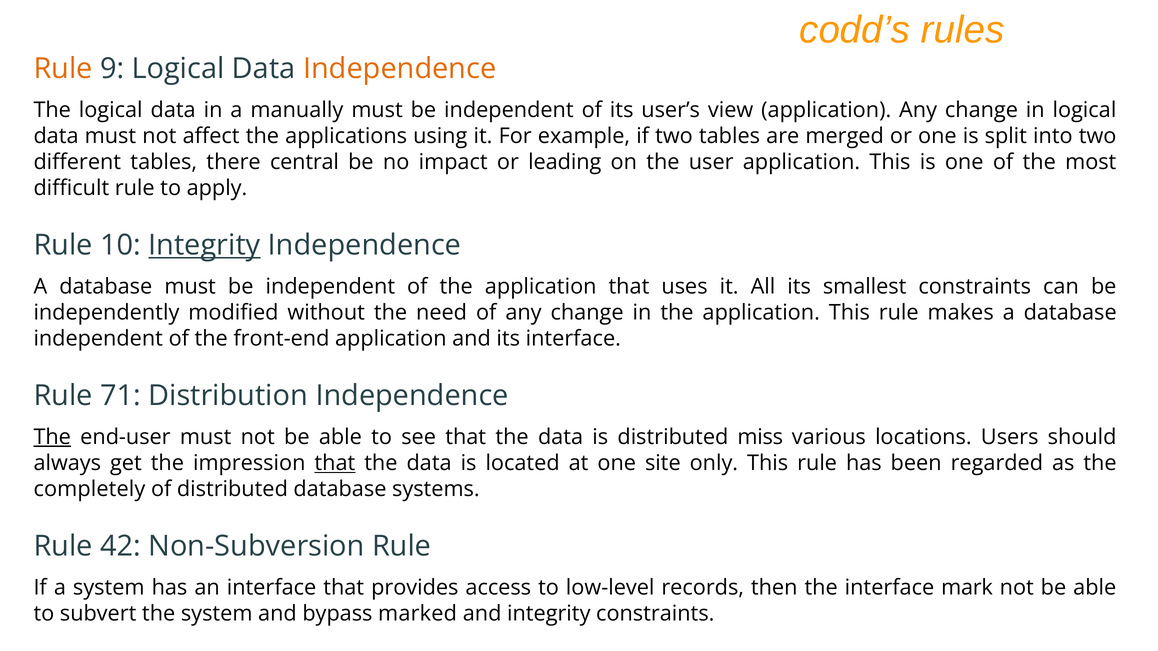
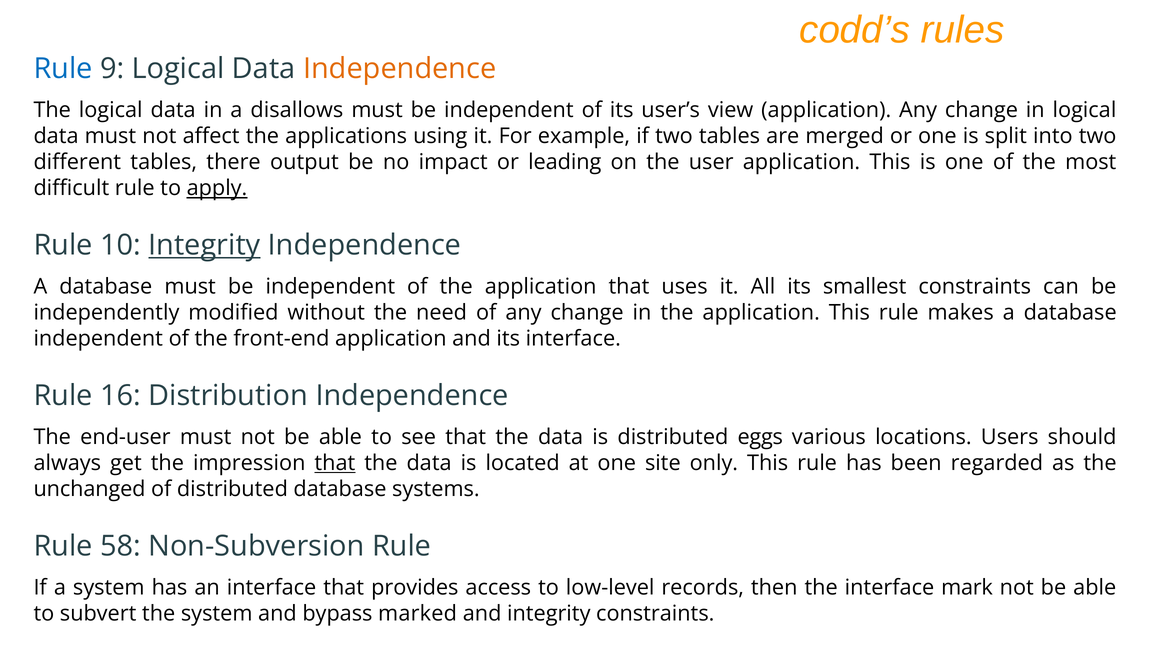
Rule at (63, 69) colour: orange -> blue
manually: manually -> disallows
central: central -> output
apply underline: none -> present
71: 71 -> 16
The at (52, 437) underline: present -> none
miss: miss -> eggs
completely: completely -> unchanged
42: 42 -> 58
